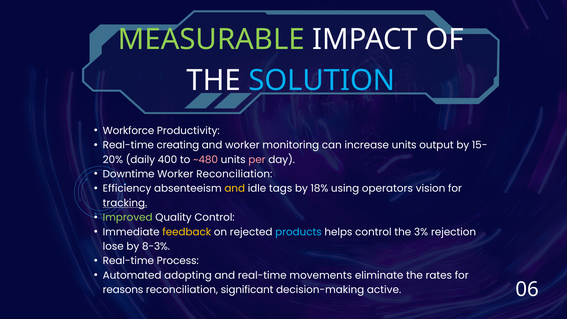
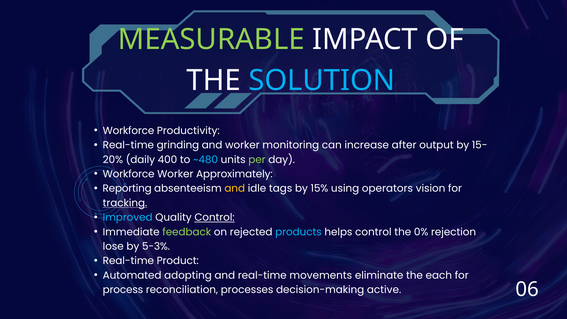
creating: creating -> grinding
increase units: units -> after
~480 colour: pink -> light blue
per colour: pink -> light green
Downtime at (129, 174): Downtime -> Workforce
Worker Reconciliation: Reconciliation -> Approximately
Efficiency: Efficiency -> Reporting
18%: 18% -> 15%
Improved colour: light green -> light blue
Control at (215, 217) underline: none -> present
feedback colour: yellow -> light green
3%: 3% -> 0%
8-3%: 8-3% -> 5-3%
Process: Process -> Product
rates: rates -> each
reasons: reasons -> process
significant: significant -> processes
